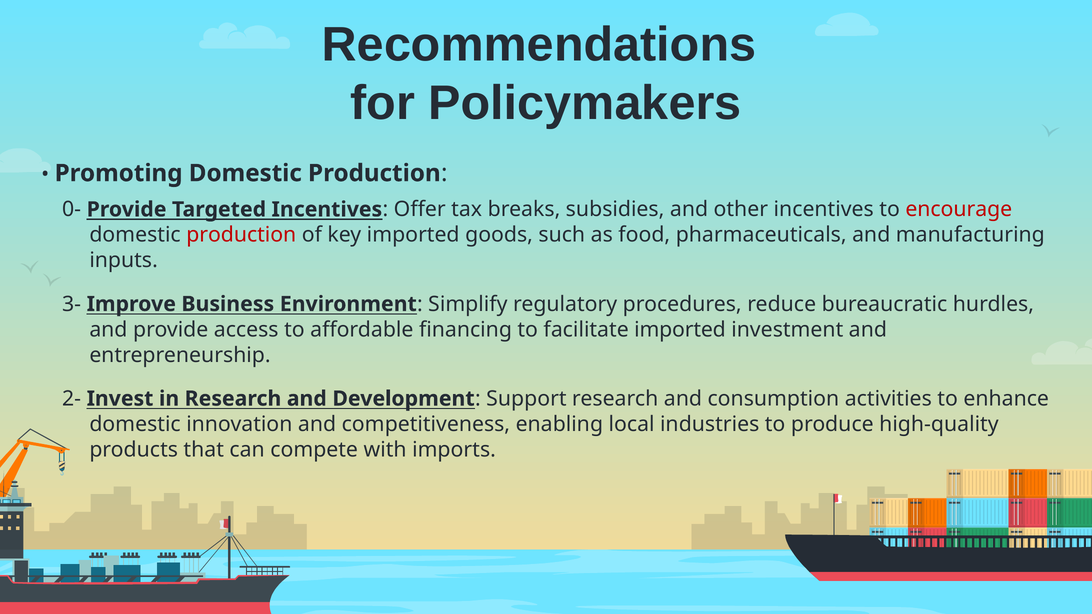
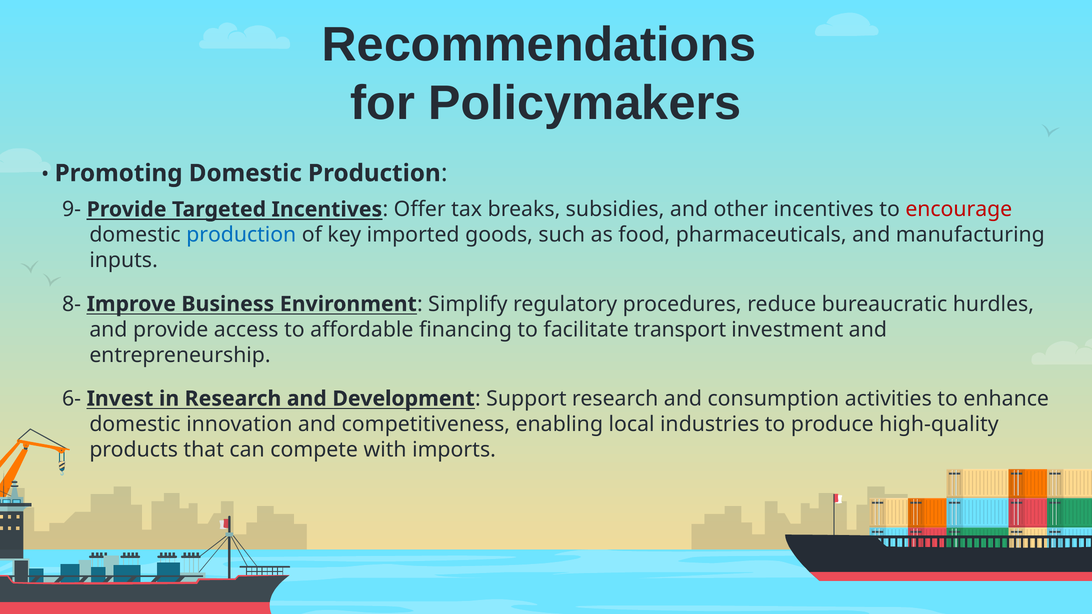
0-: 0- -> 9-
production at (241, 235) colour: red -> blue
3-: 3- -> 8-
facilitate imported: imported -> transport
2-: 2- -> 6-
